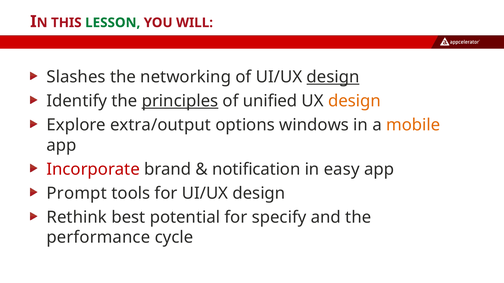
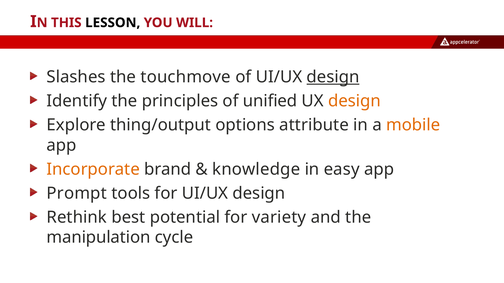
LESSON colour: green -> black
networking: networking -> touchmove
principles underline: present -> none
extra/output: extra/output -> thing/output
windows: windows -> attribute
Incorporate colour: red -> orange
notification: notification -> knowledge
specify: specify -> variety
performance: performance -> manipulation
